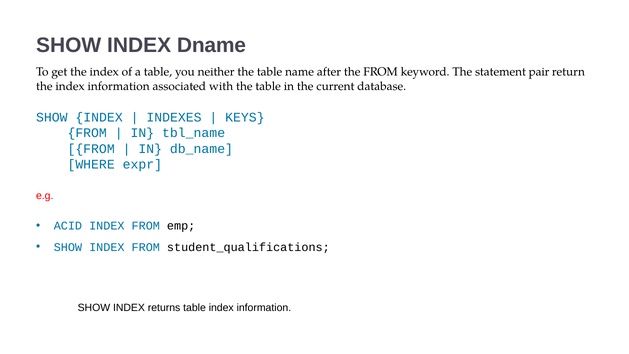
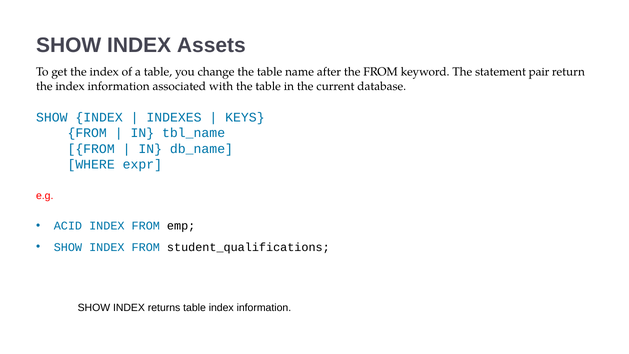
Dname: Dname -> Assets
neither: neither -> change
